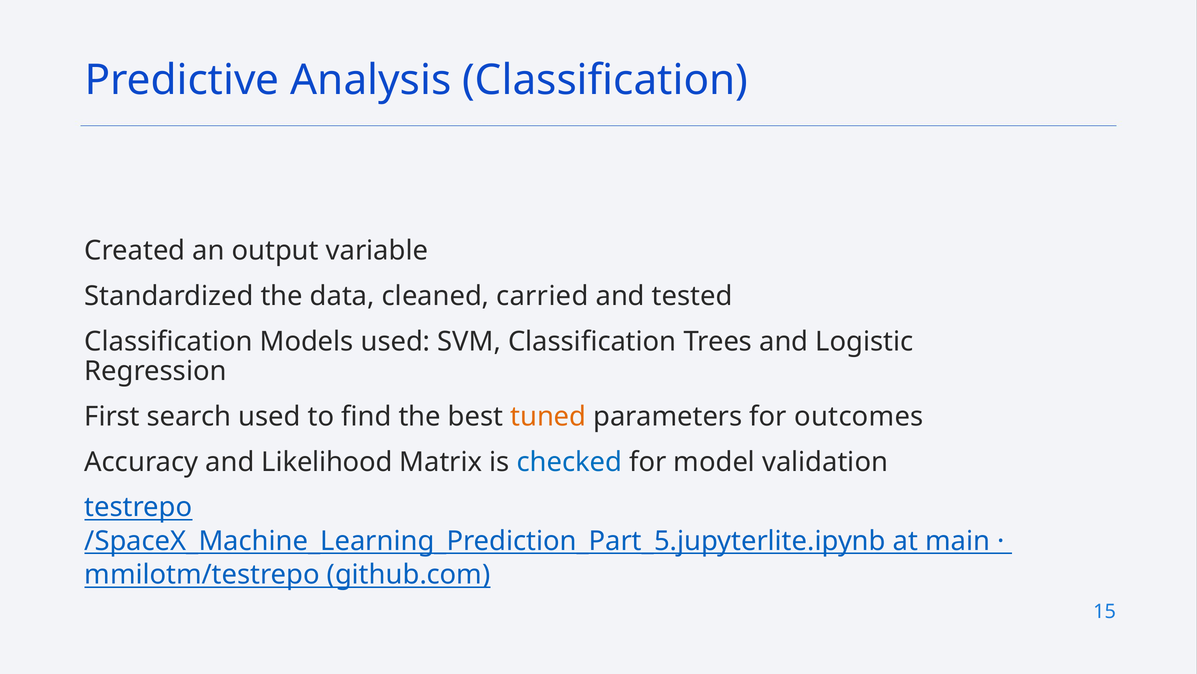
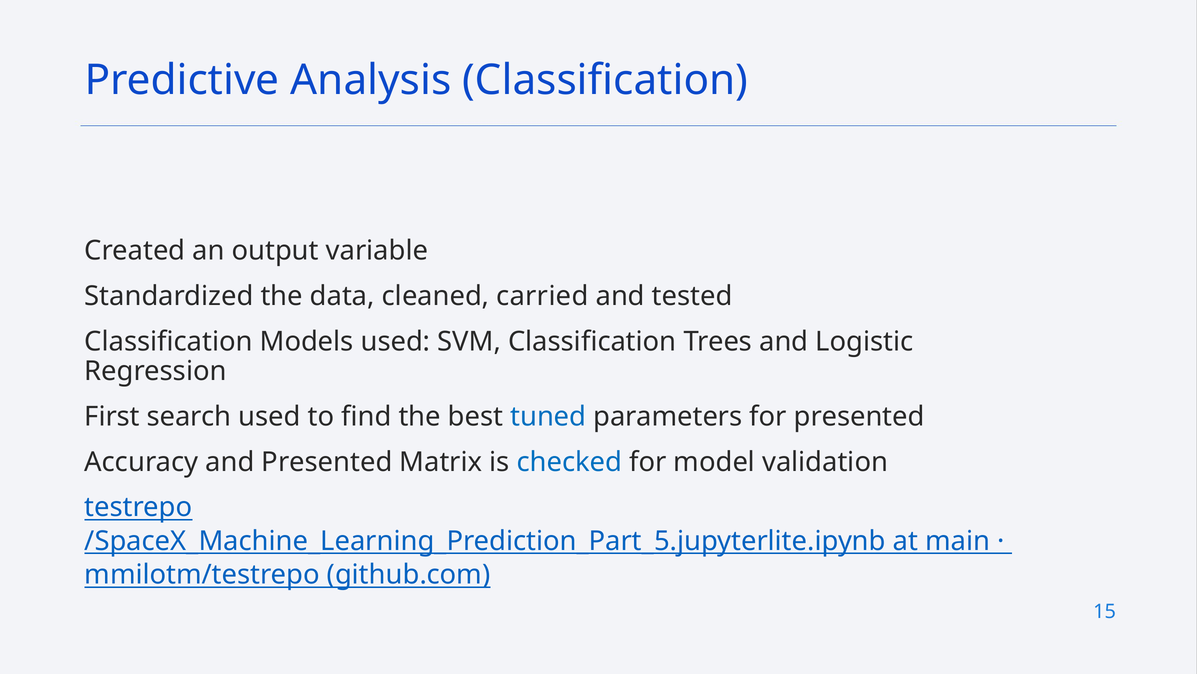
tuned colour: orange -> blue
for outcomes: outcomes -> presented
and Likelihood: Likelihood -> Presented
